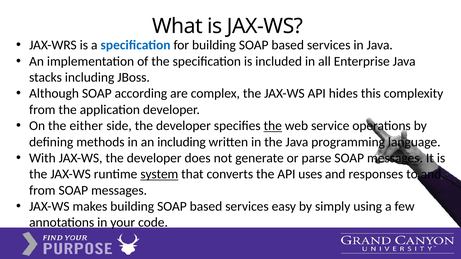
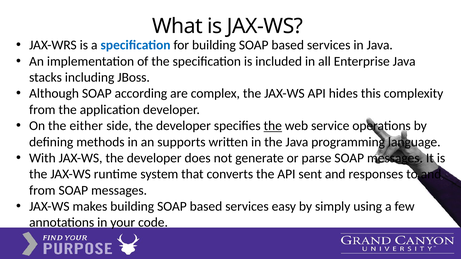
an including: including -> supports
system underline: present -> none
uses: uses -> sent
